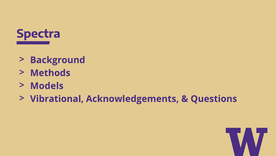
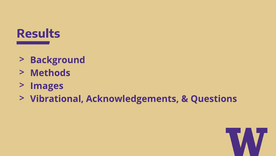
Spectra: Spectra -> Results
Models: Models -> Images
